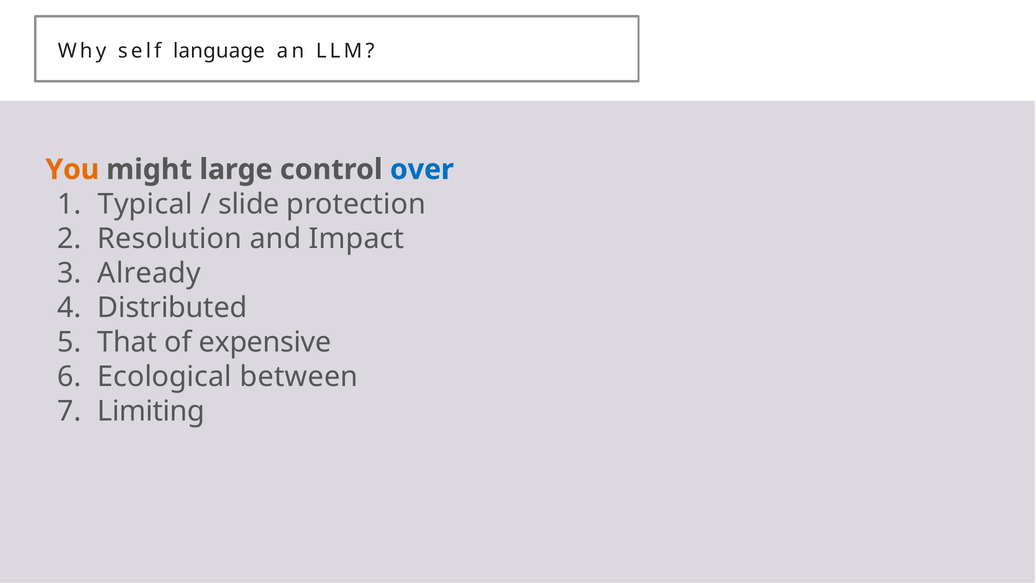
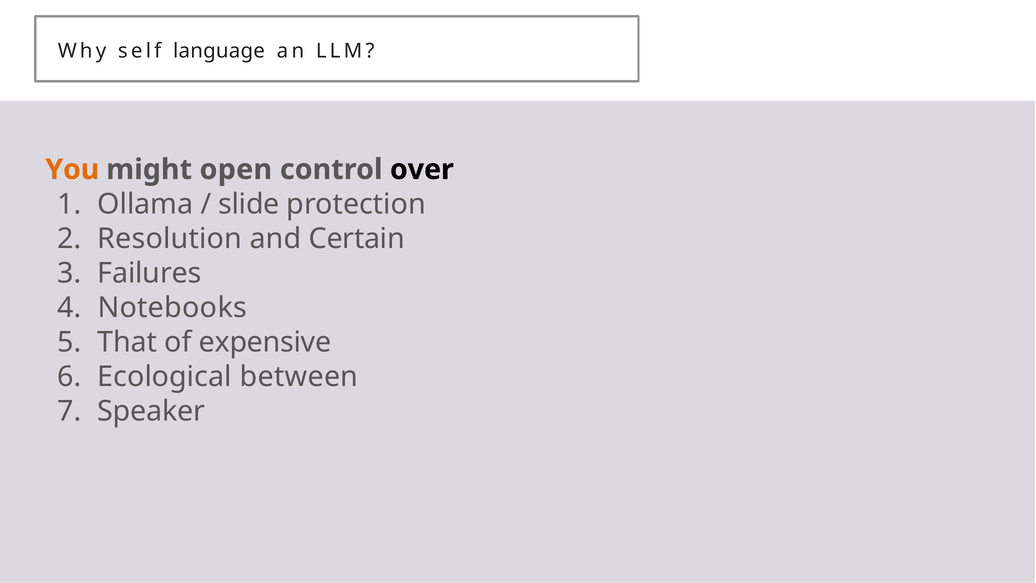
large: large -> open
over colour: blue -> black
Typical: Typical -> Ollama
Impact: Impact -> Certain
Already: Already -> Failures
Distributed: Distributed -> Notebooks
Limiting: Limiting -> Speaker
